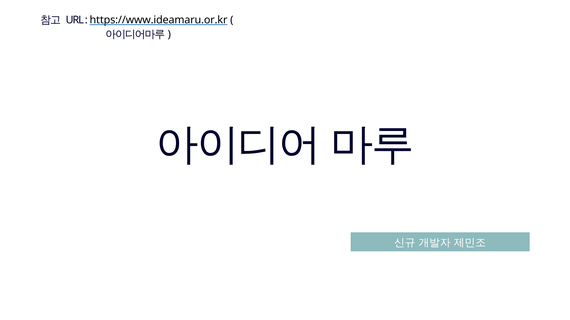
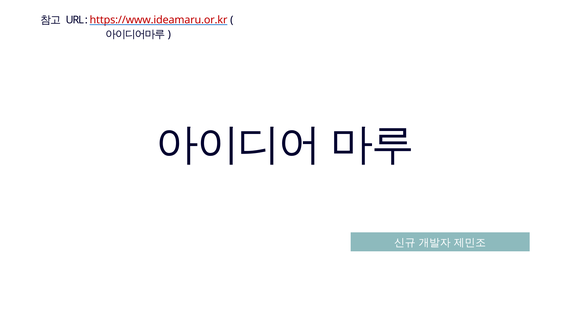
https://www.ideamaru.or.kr colour: black -> red
